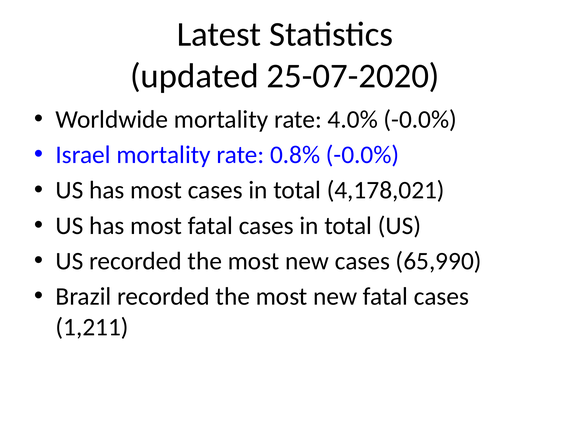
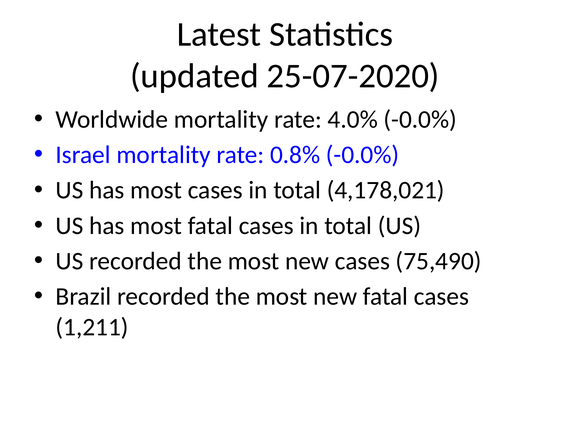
65,990: 65,990 -> 75,490
